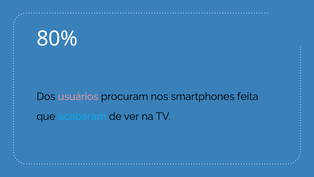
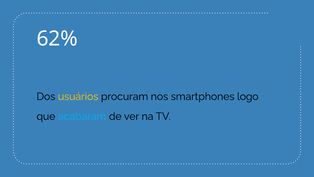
80%: 80% -> 62%
usuários colour: pink -> yellow
feita: feita -> logo
